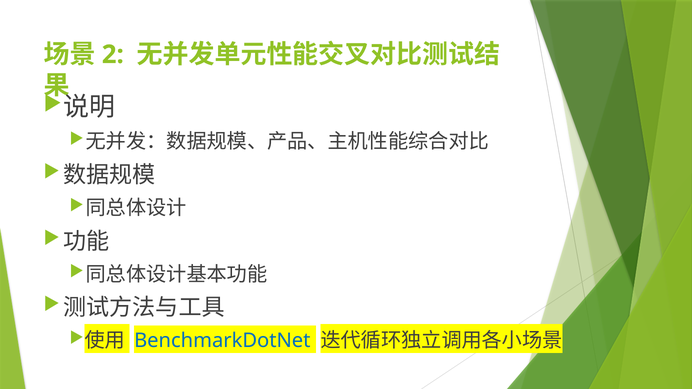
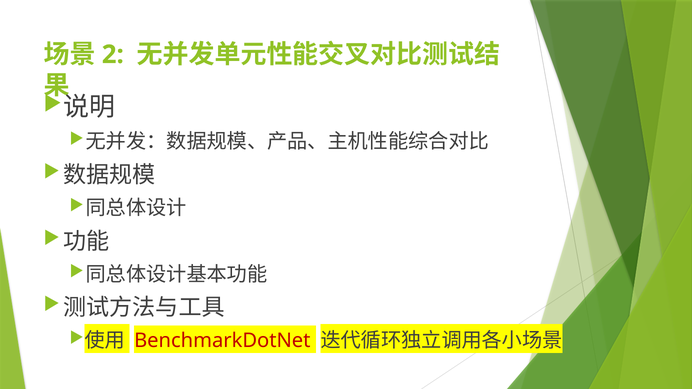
BenchmarkDotNet colour: blue -> red
